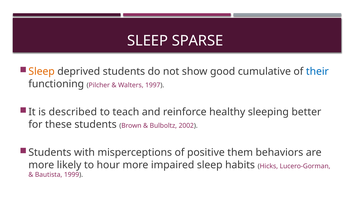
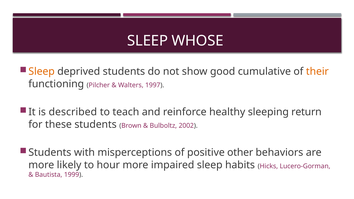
SPARSE: SPARSE -> WHOSE
their colour: blue -> orange
better: better -> return
them: them -> other
